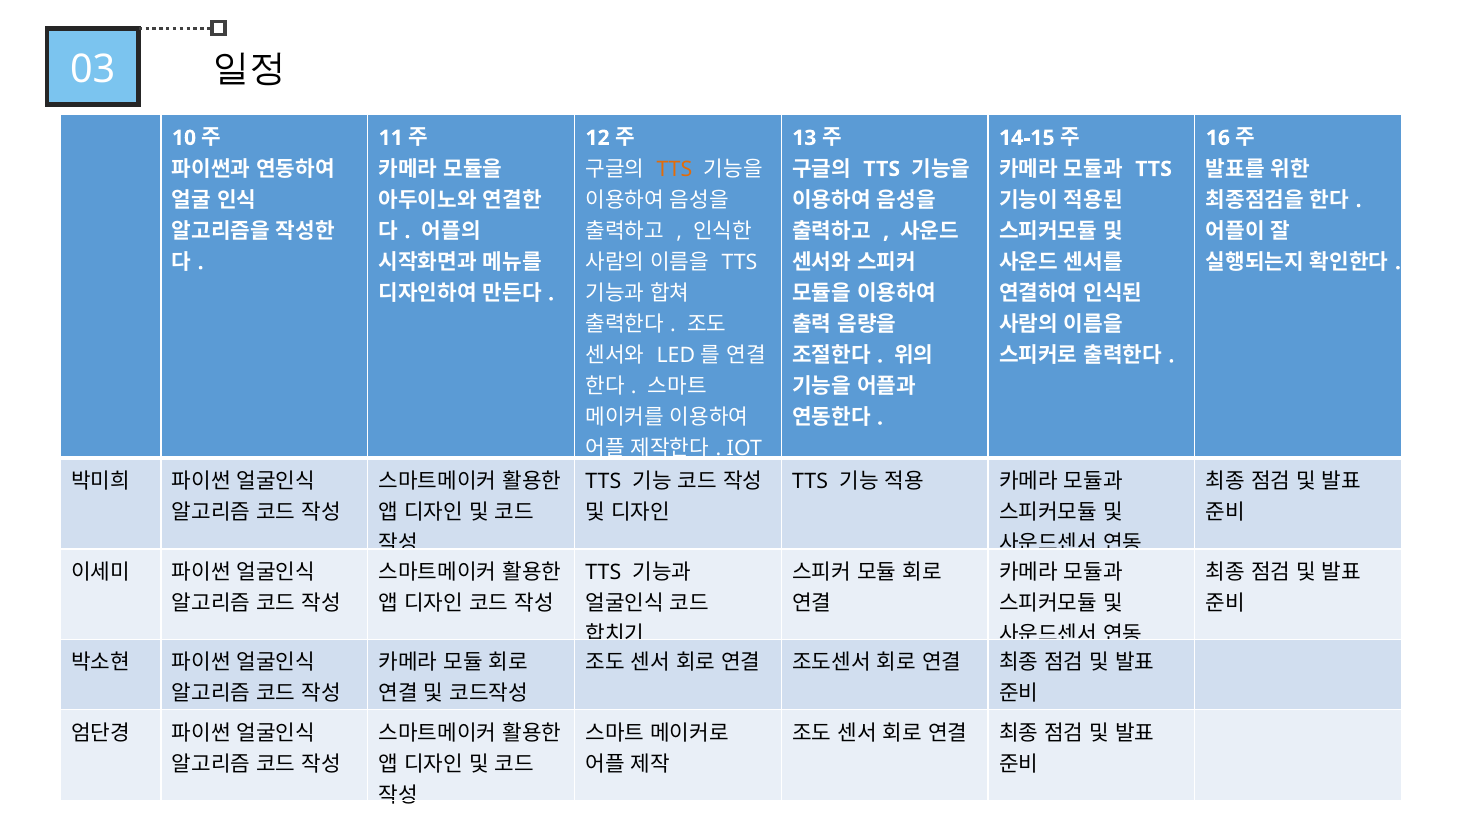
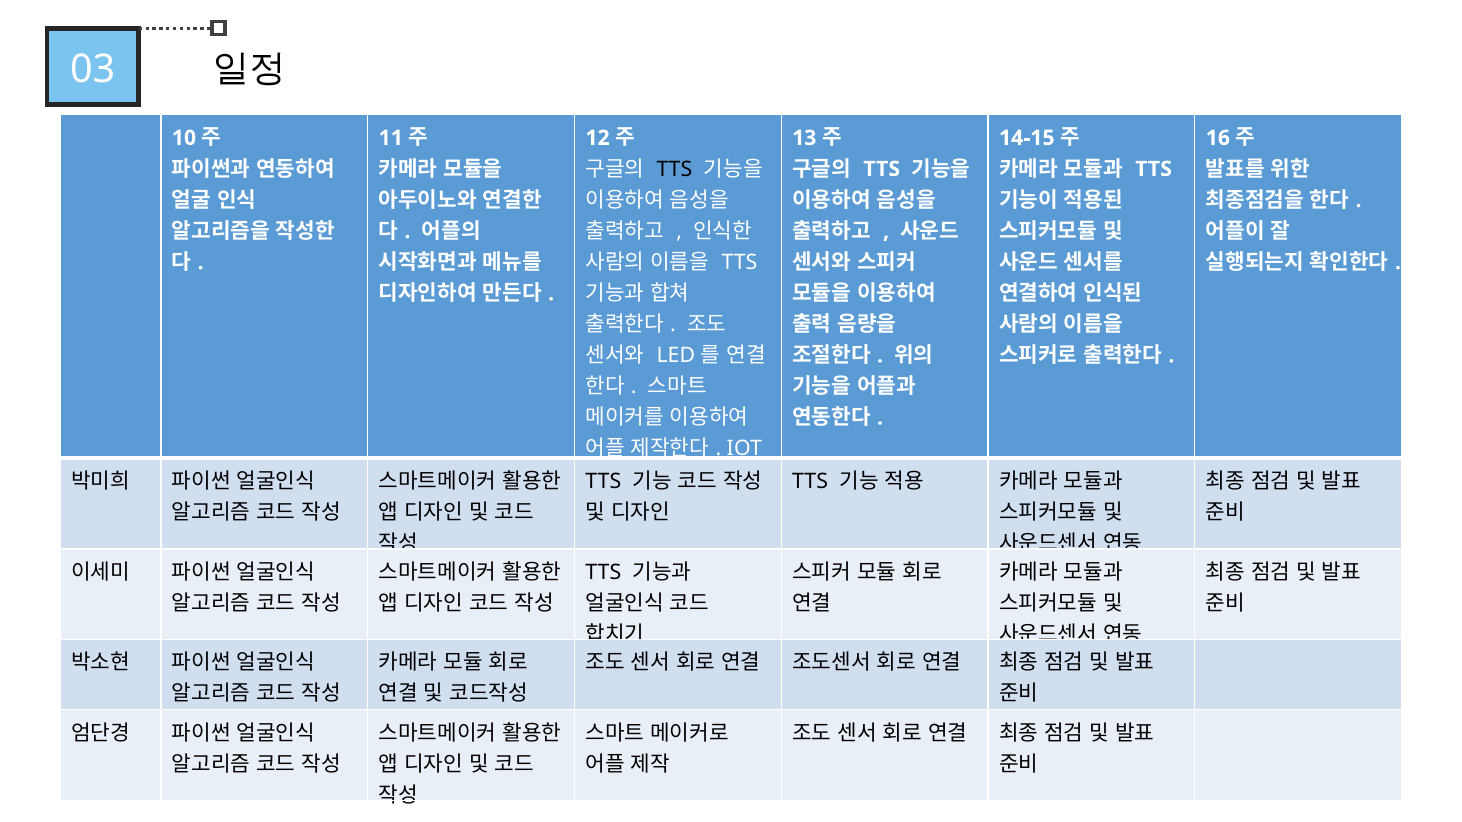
TTS at (674, 169) colour: orange -> black
